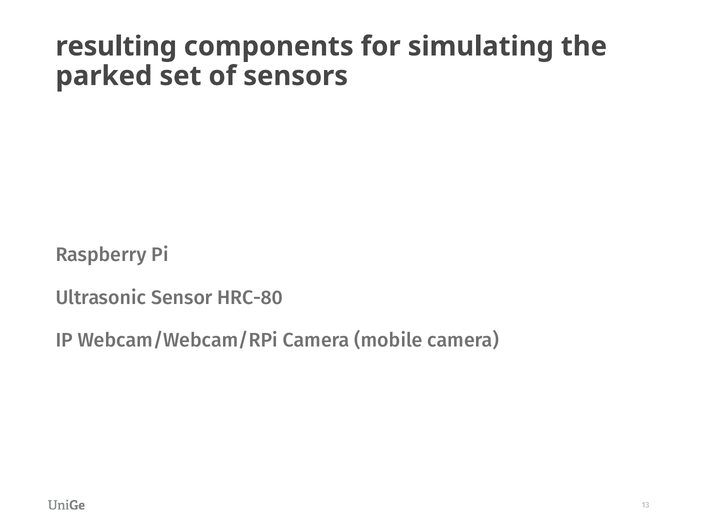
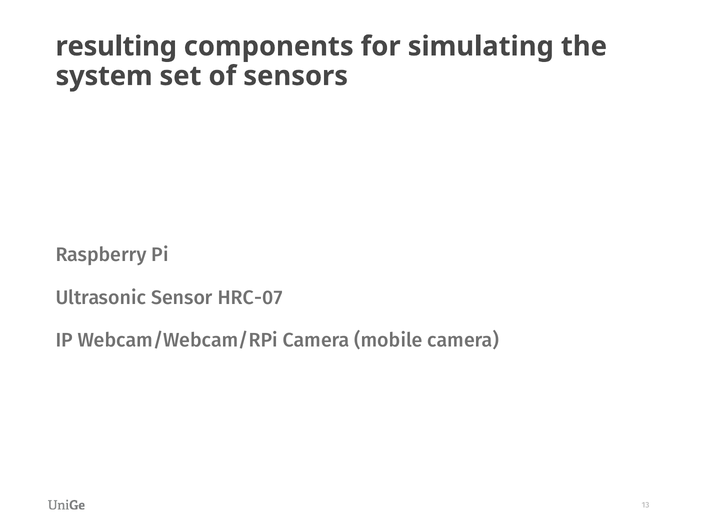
parked: parked -> system
HRC-80: HRC-80 -> HRC-07
